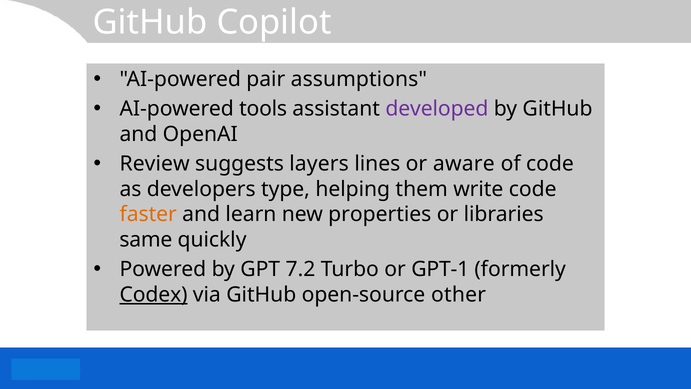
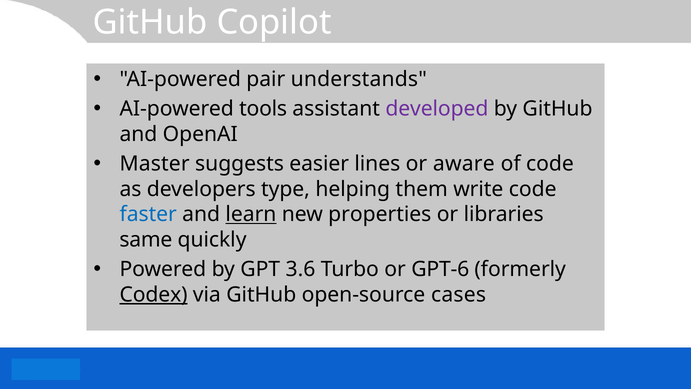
assumptions: assumptions -> understands
Review: Review -> Master
layers: layers -> easier
faster colour: orange -> blue
learn underline: none -> present
7.2: 7.2 -> 3.6
GPT-1: GPT-1 -> GPT-6
other: other -> cases
